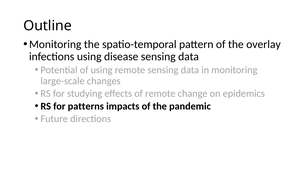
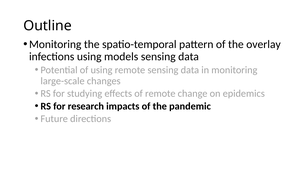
disease: disease -> models
patterns: patterns -> research
